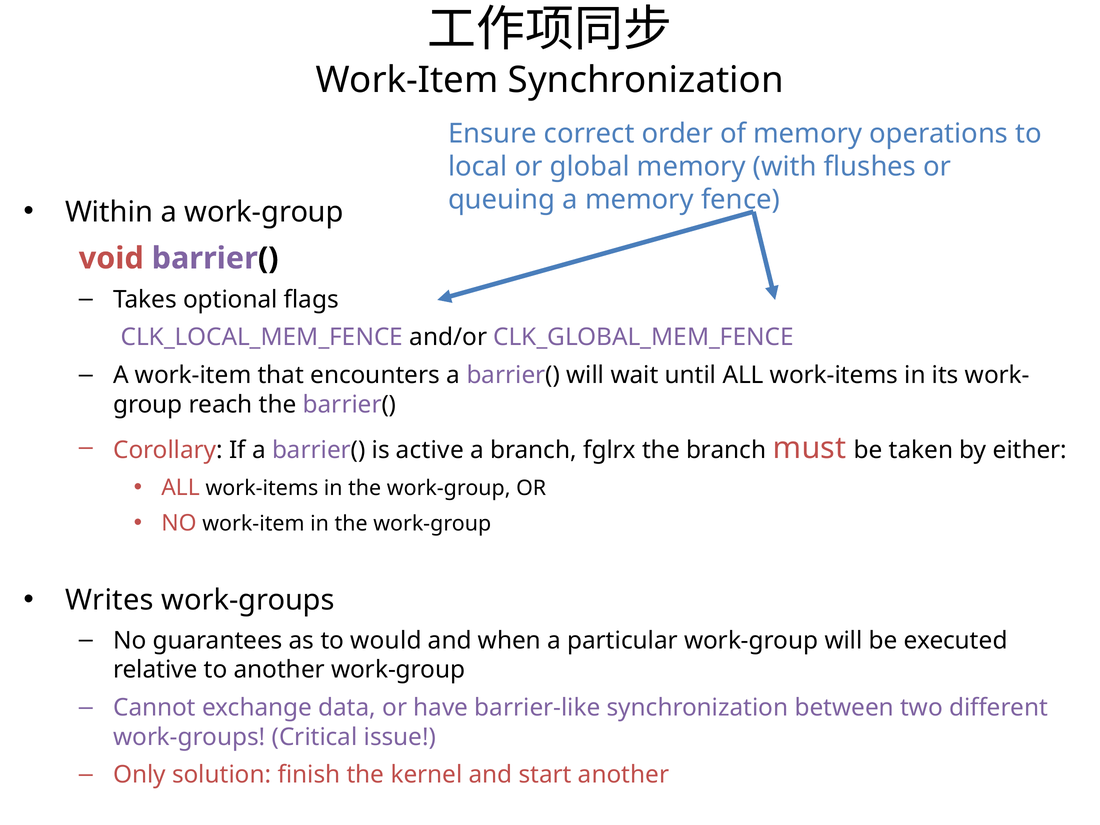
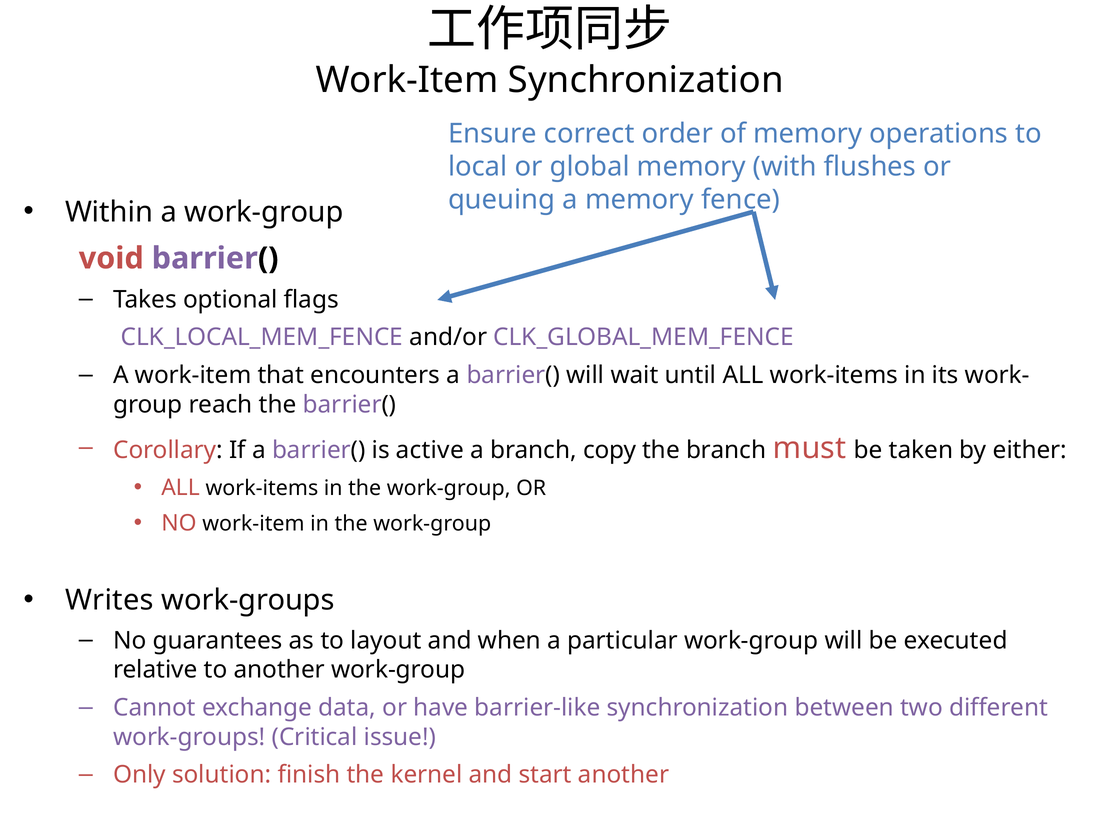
fglrx: fglrx -> copy
would: would -> layout
